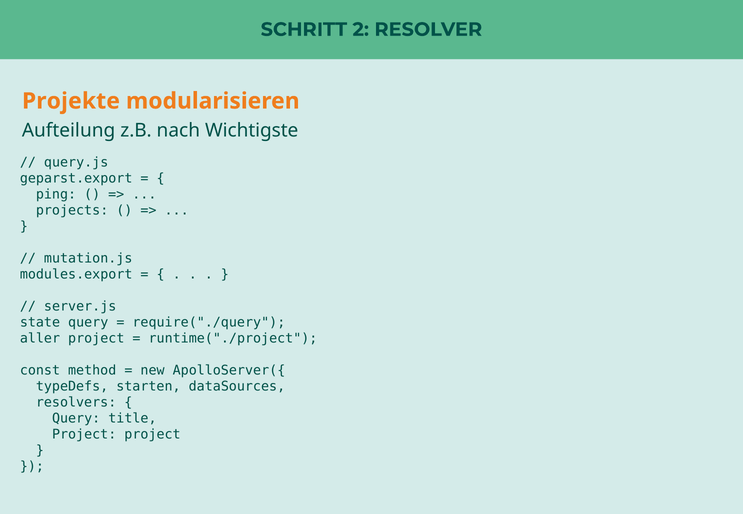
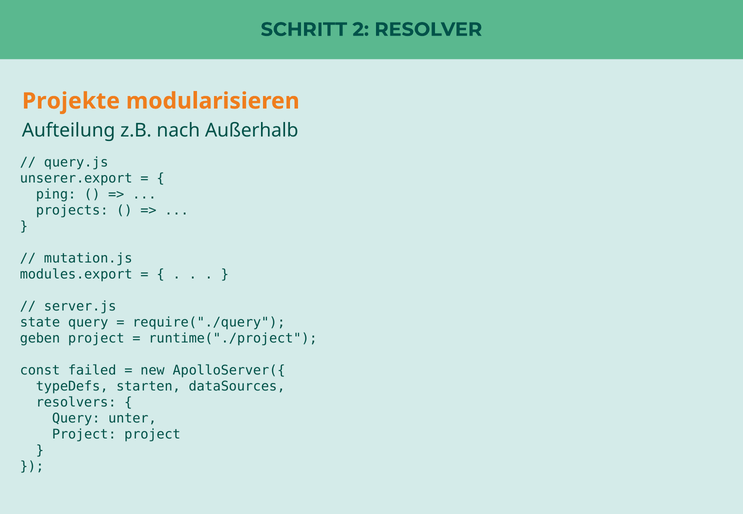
Wichtigste: Wichtigste -> Außerhalb
geparst.export: geparst.export -> unserer.export
aller: aller -> geben
method: method -> failed
title: title -> unter
